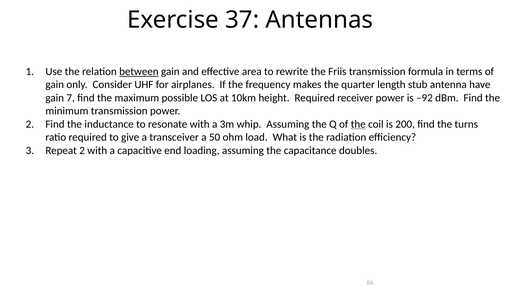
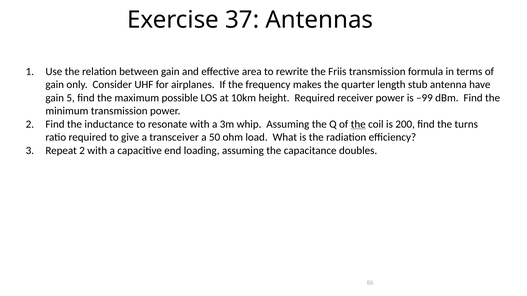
between underline: present -> none
7: 7 -> 5
–92: –92 -> –99
